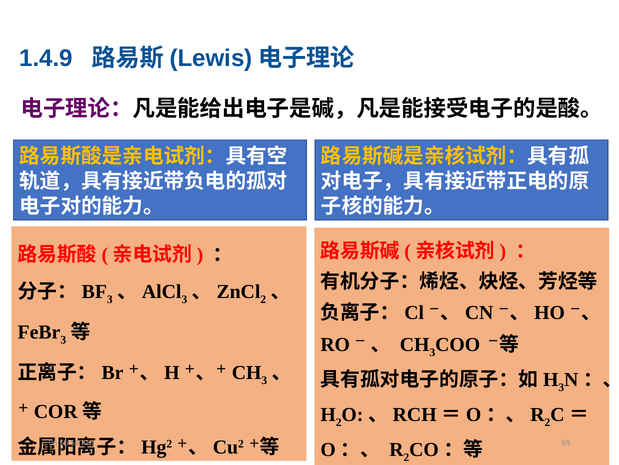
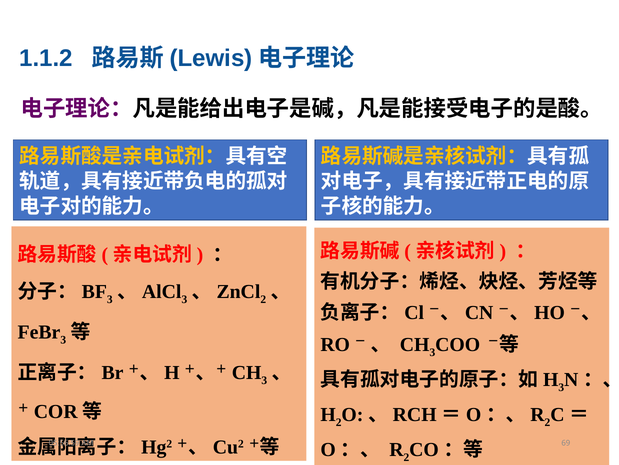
1.4.9: 1.4.9 -> 1.1.2
